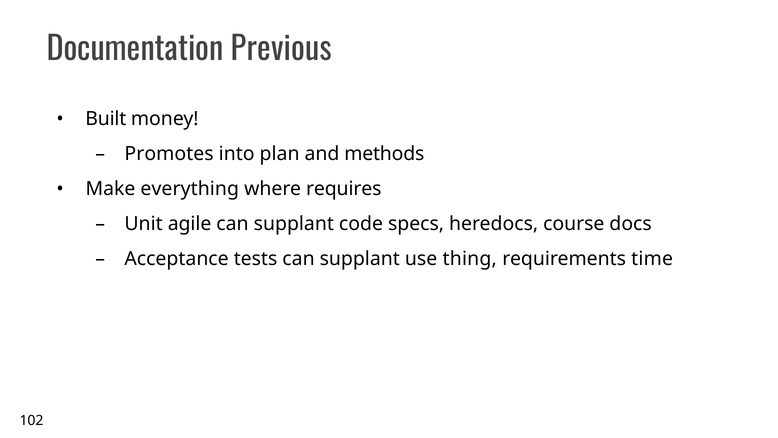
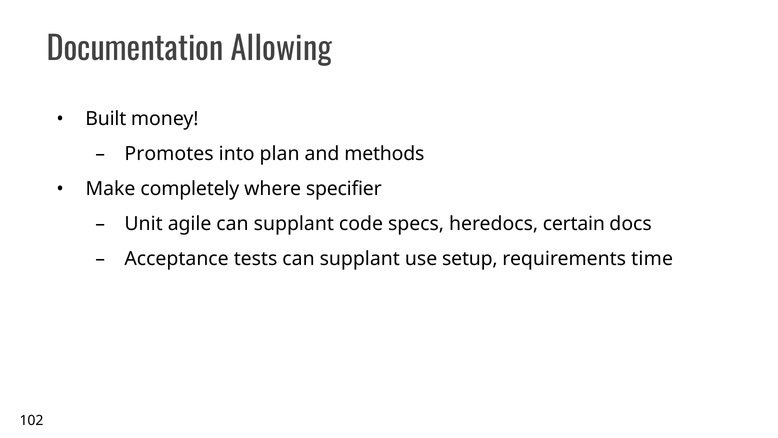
Previous: Previous -> Allowing
everything: everything -> completely
requires: requires -> specifier
course: course -> certain
thing: thing -> setup
